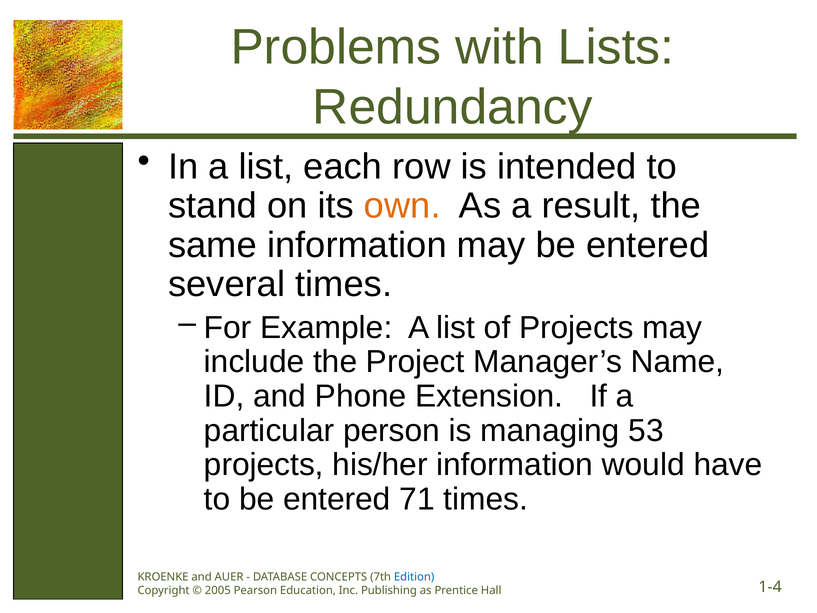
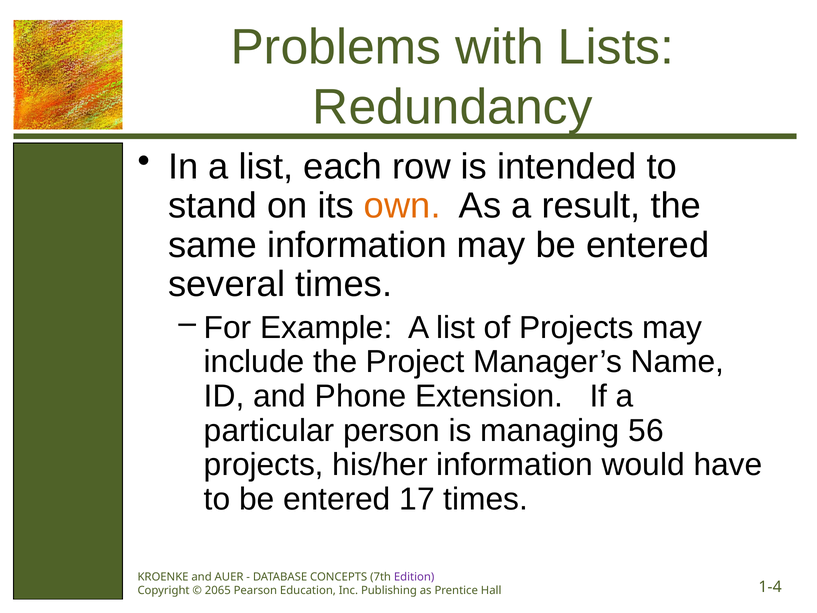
53: 53 -> 56
71: 71 -> 17
Edition colour: blue -> purple
2005: 2005 -> 2065
